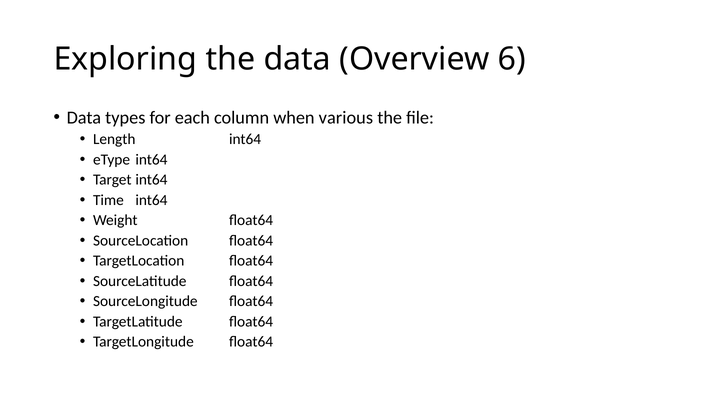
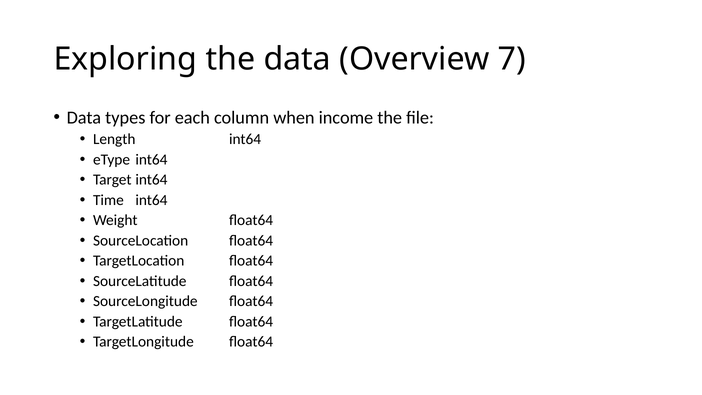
6: 6 -> 7
various: various -> income
